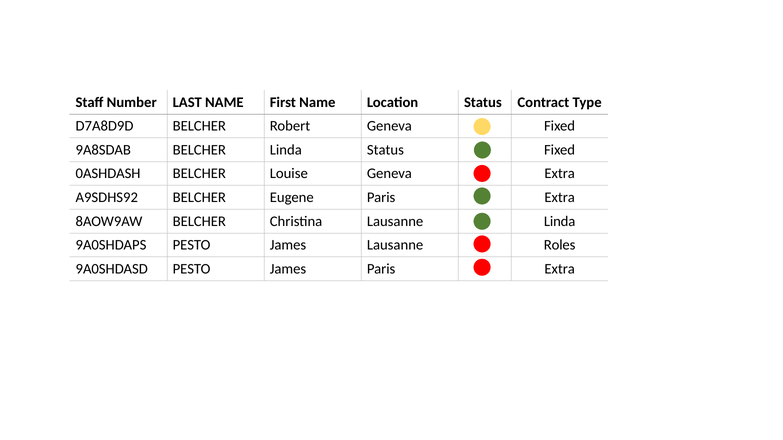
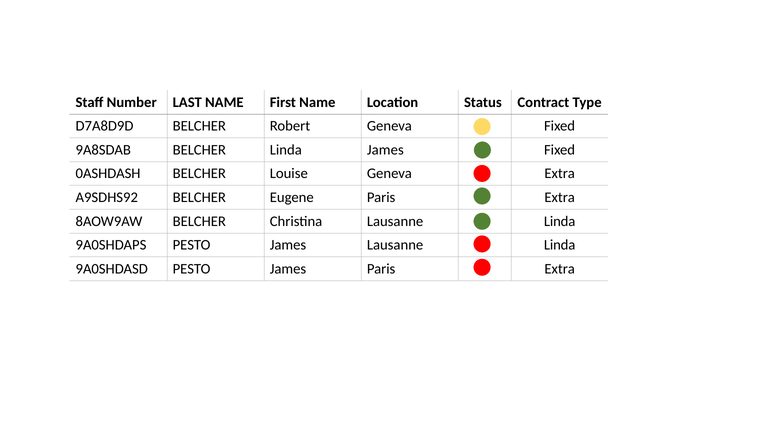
Linda Status: Status -> James
James Lausanne Roles: Roles -> Linda
